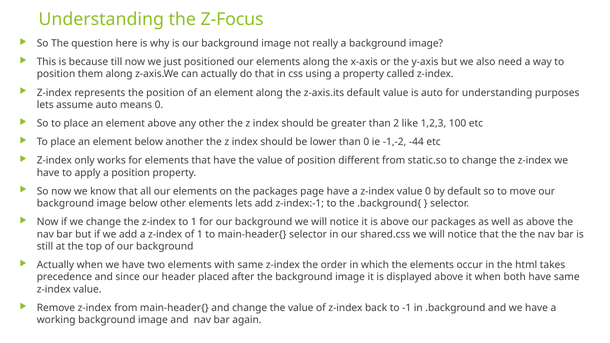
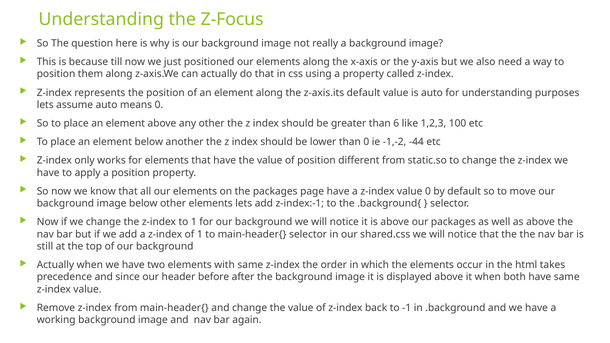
2: 2 -> 6
placed: placed -> before
